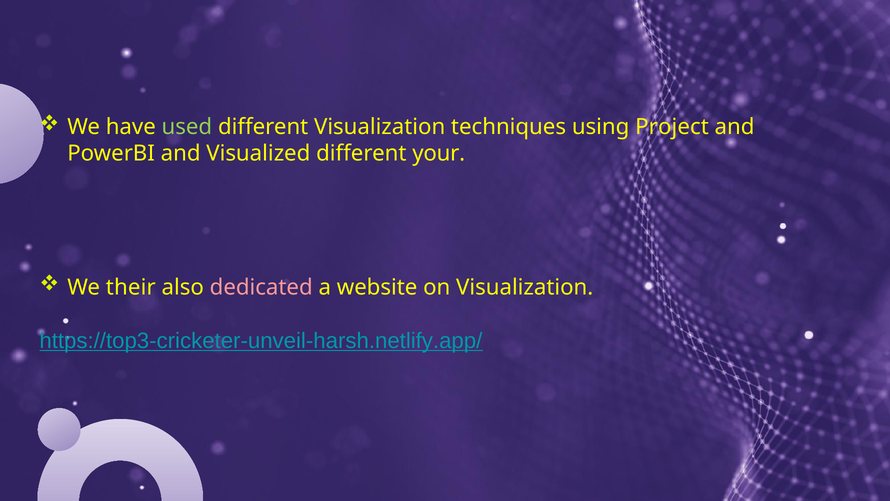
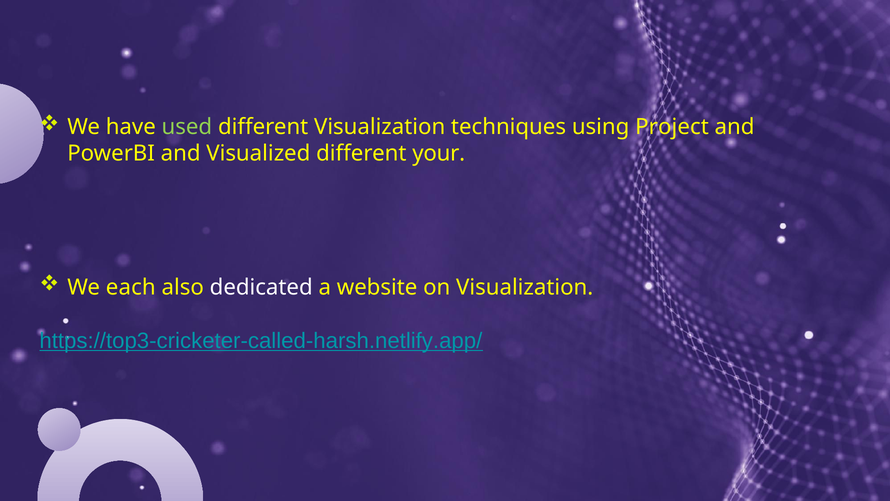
their: their -> each
dedicated colour: pink -> white
https://top3-cricketer-unveil-harsh.netlify.app/: https://top3-cricketer-unveil-harsh.netlify.app/ -> https://top3-cricketer-called-harsh.netlify.app/
